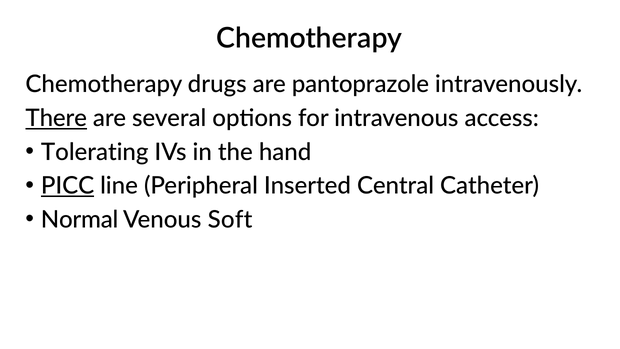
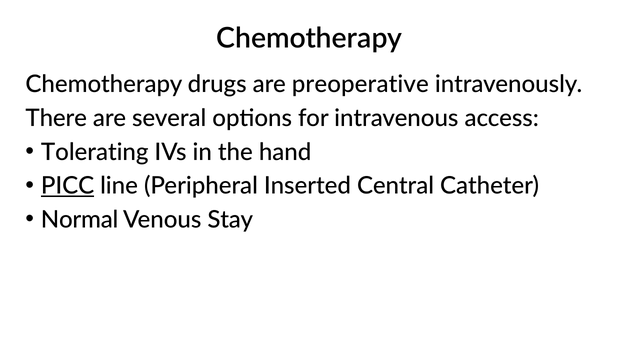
pantoprazole: pantoprazole -> preoperative
There underline: present -> none
Soft: Soft -> Stay
